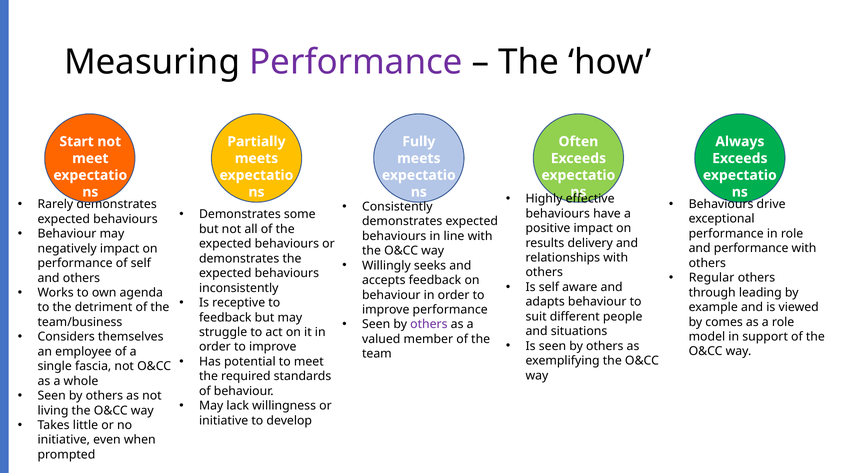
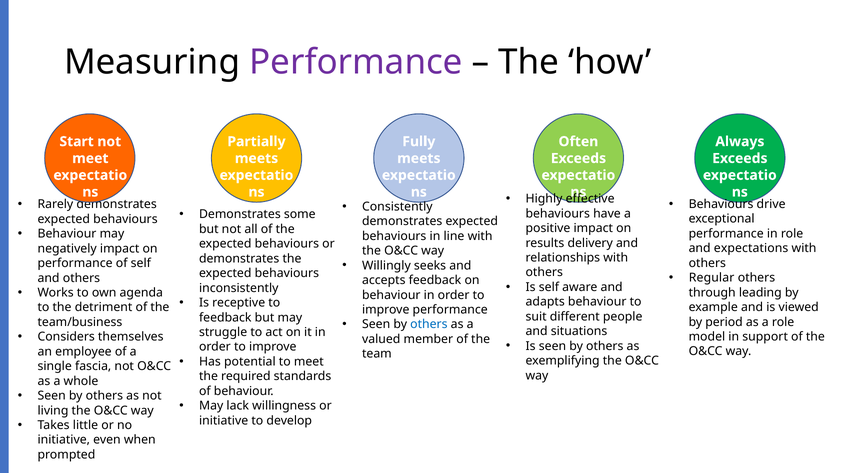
and performance: performance -> expectations
others at (429, 324) colour: purple -> blue
comes: comes -> period
